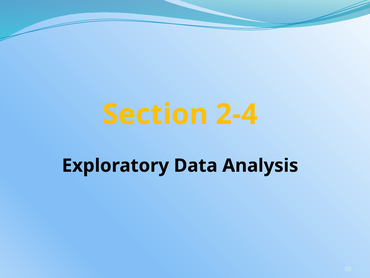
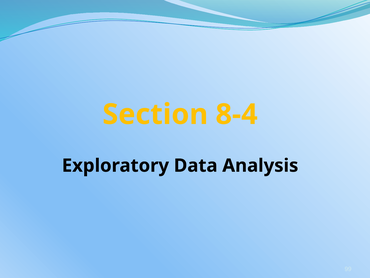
2-4: 2-4 -> 8-4
